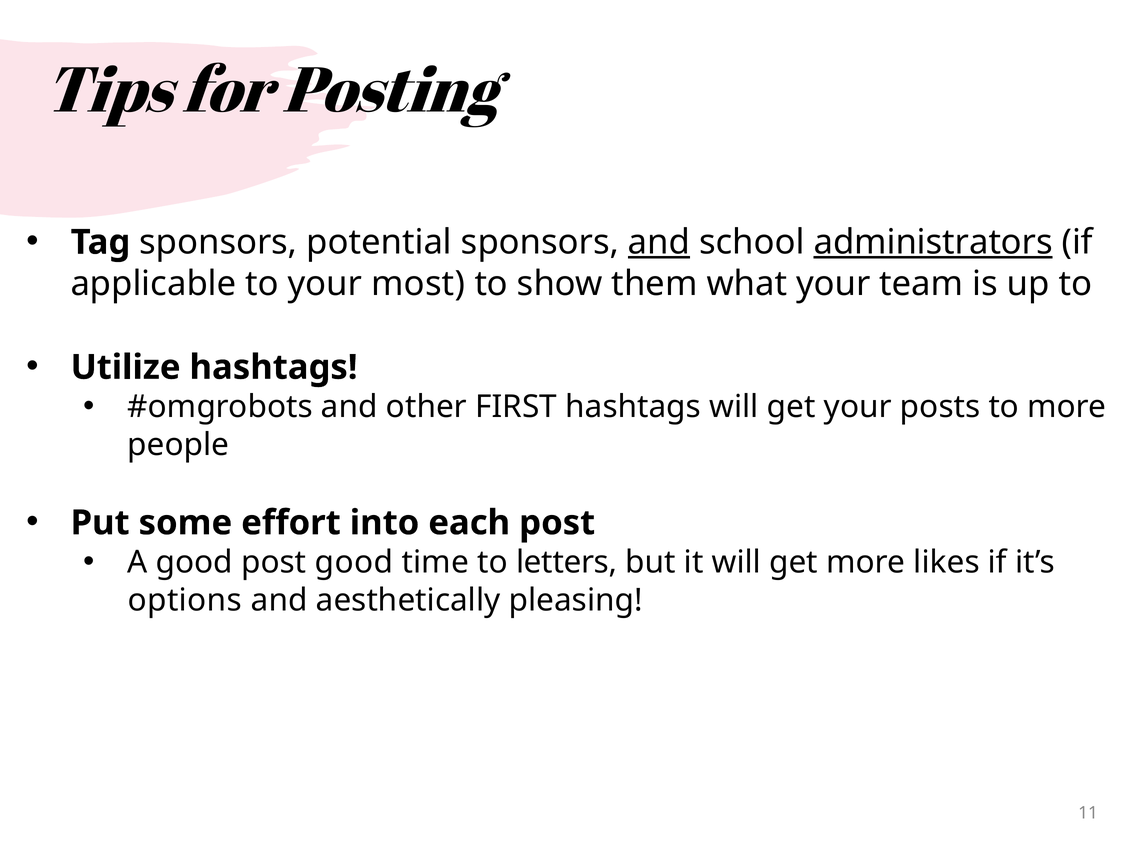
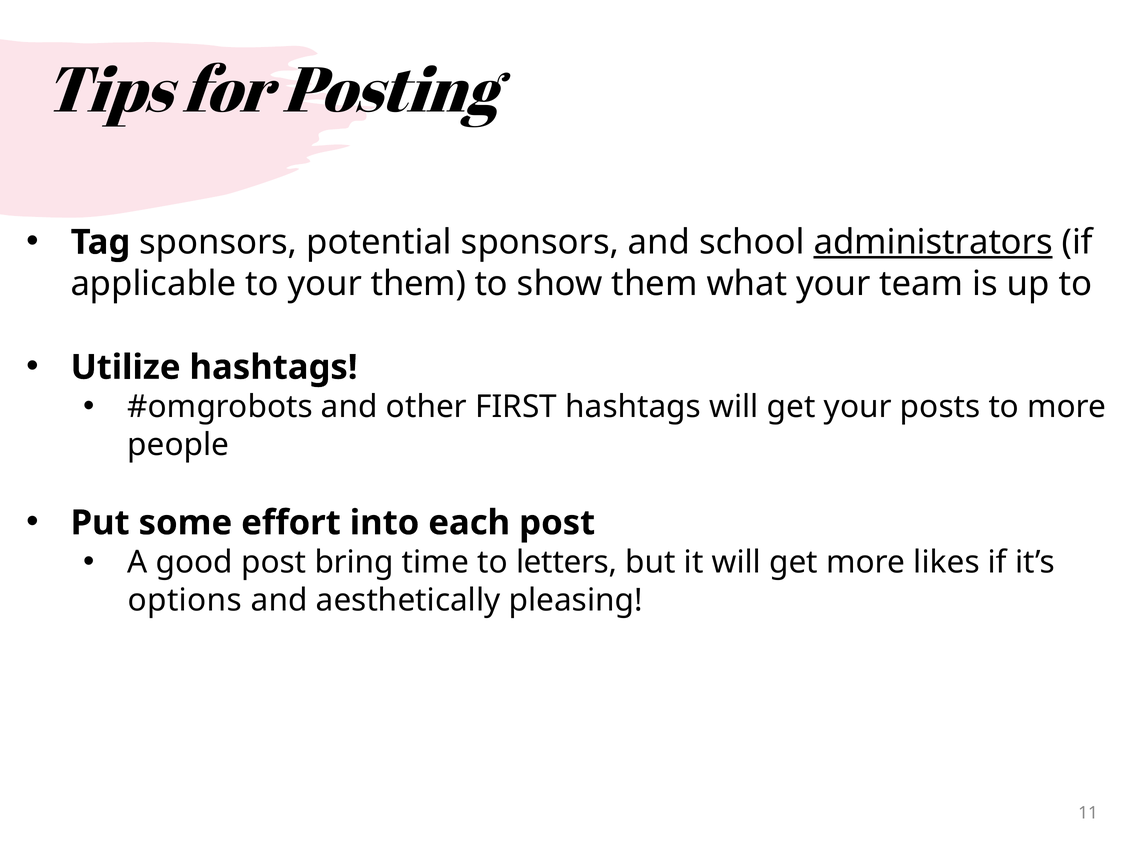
and at (659, 242) underline: present -> none
your most: most -> them
post good: good -> bring
